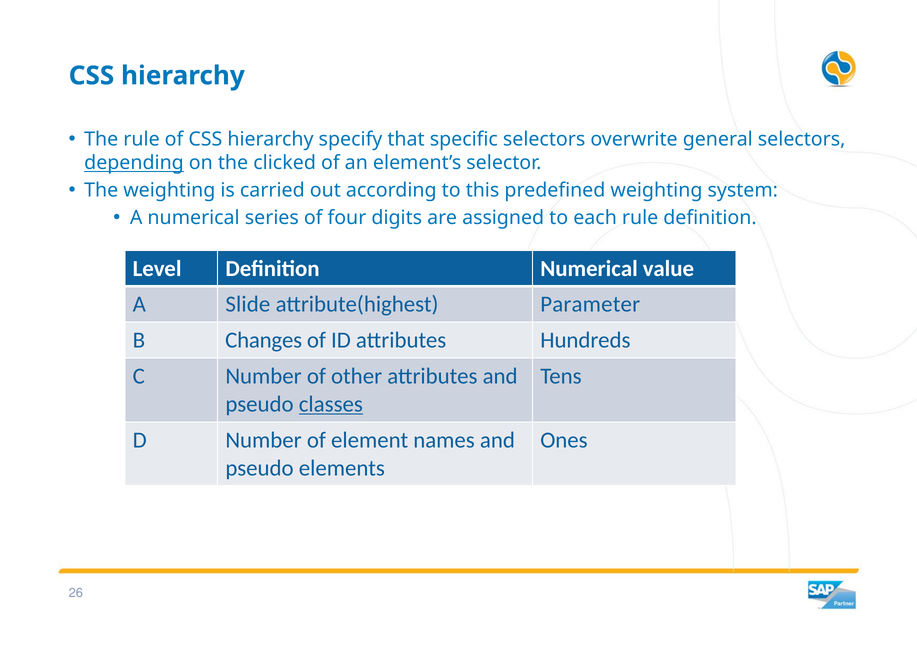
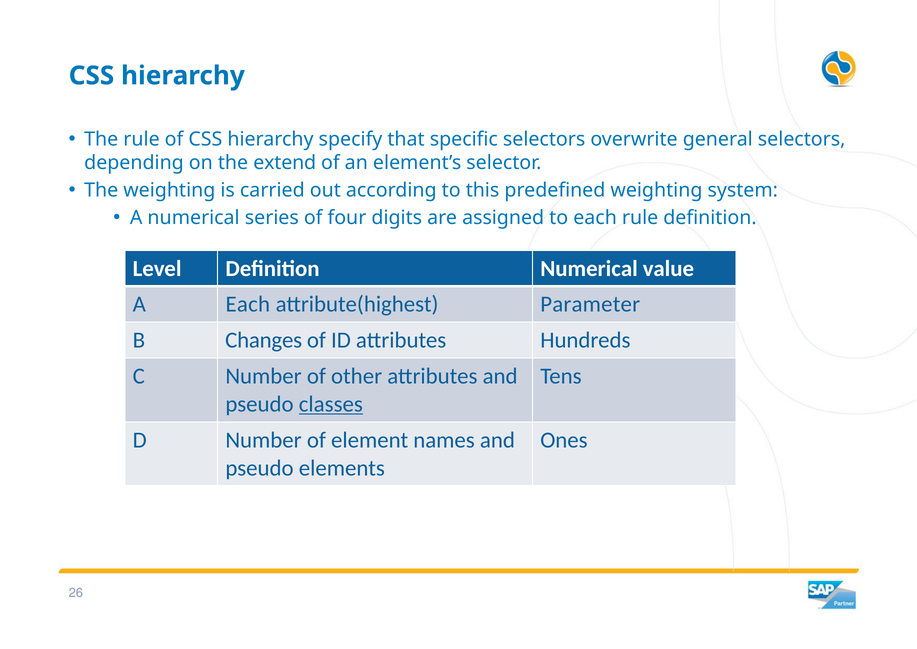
depending underline: present -> none
clicked: clicked -> extend
A Slide: Slide -> Each
